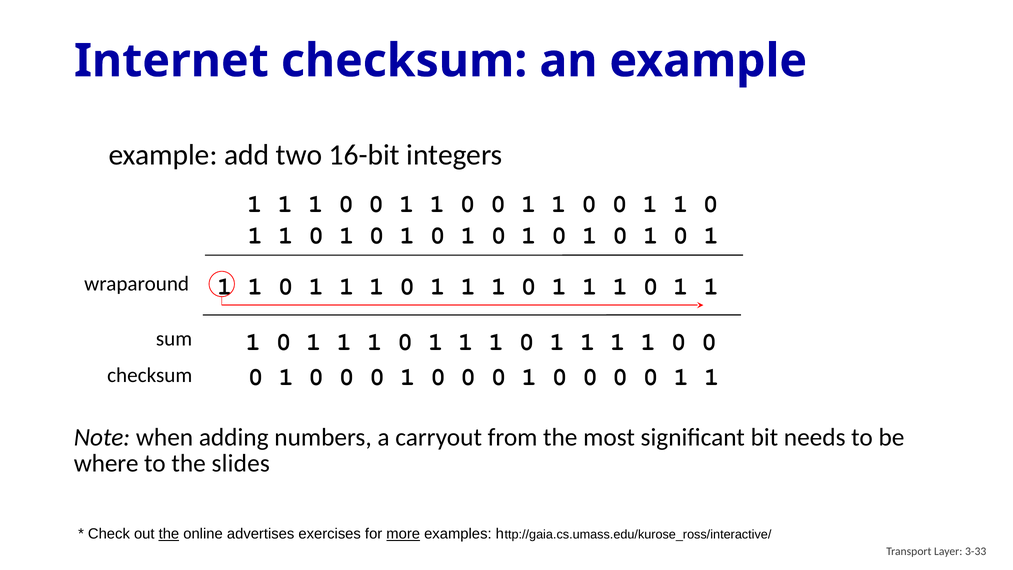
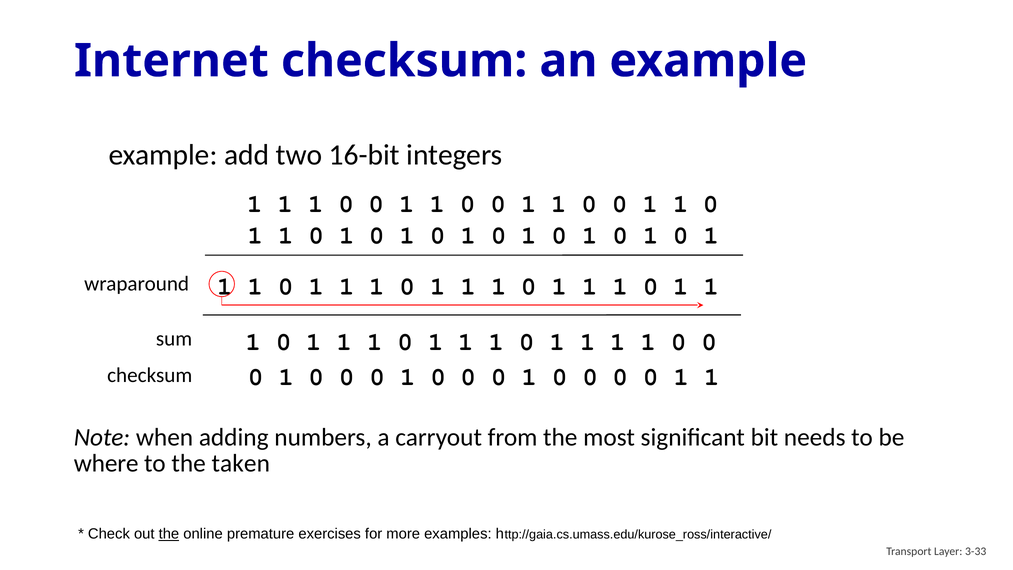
slides: slides -> taken
advertises: advertises -> premature
more underline: present -> none
